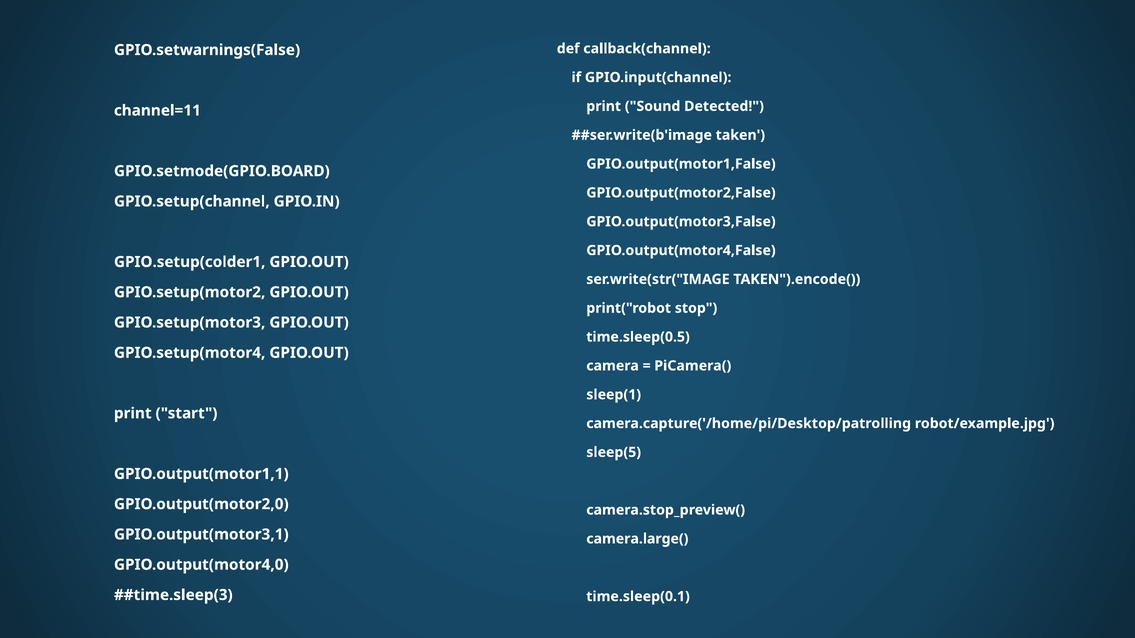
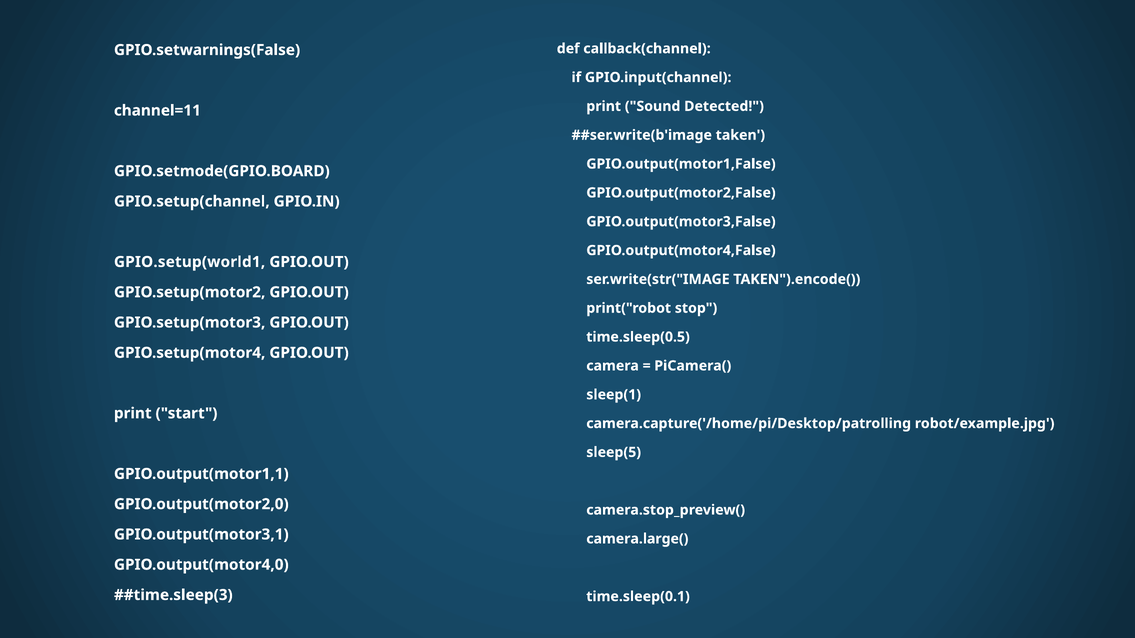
GPIO.setup(colder1: GPIO.setup(colder1 -> GPIO.setup(world1
